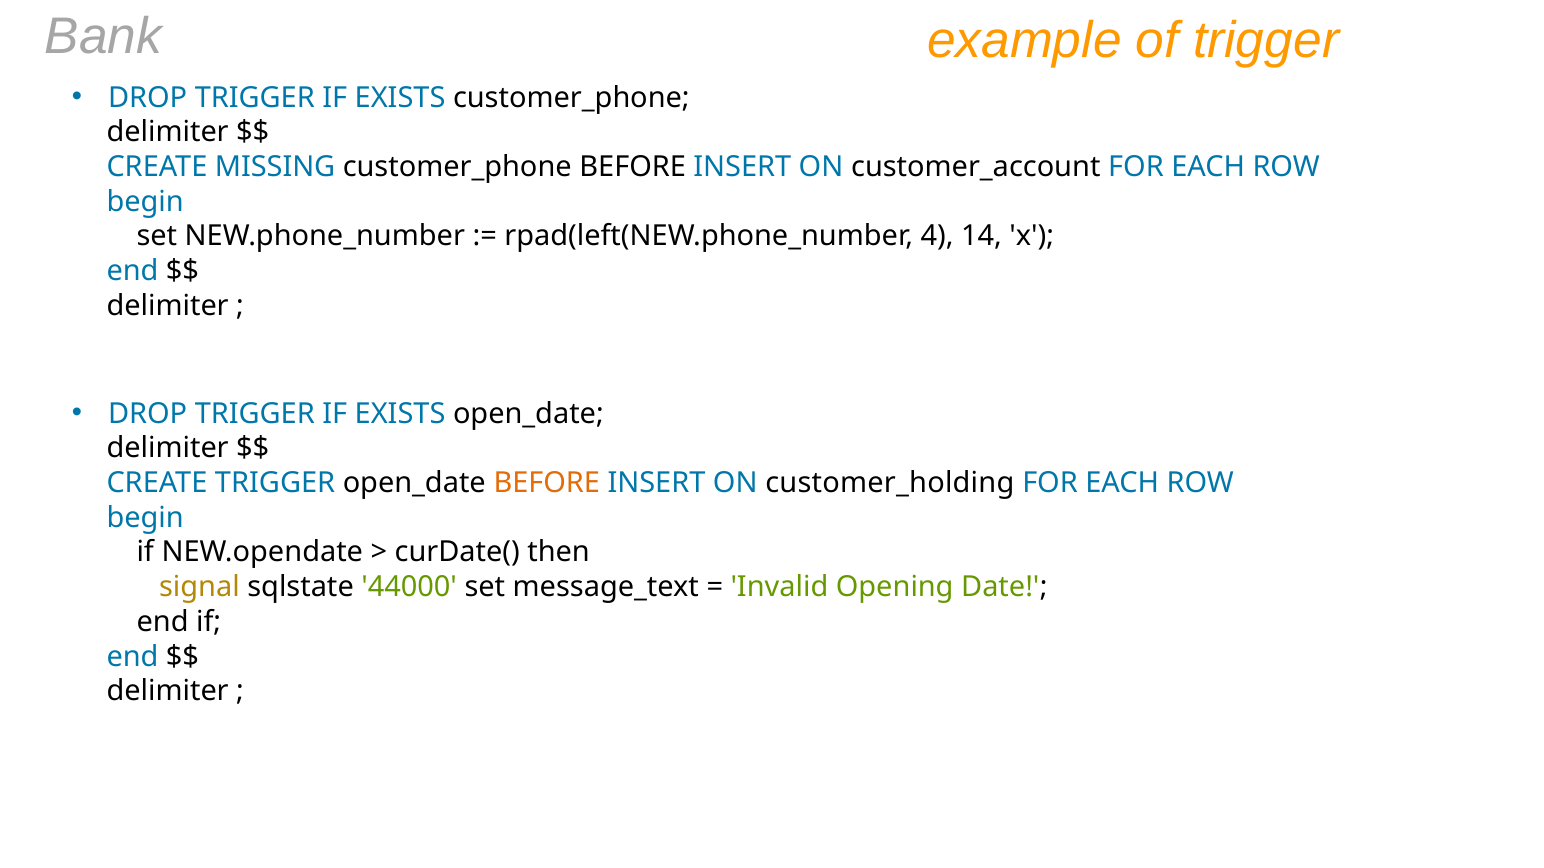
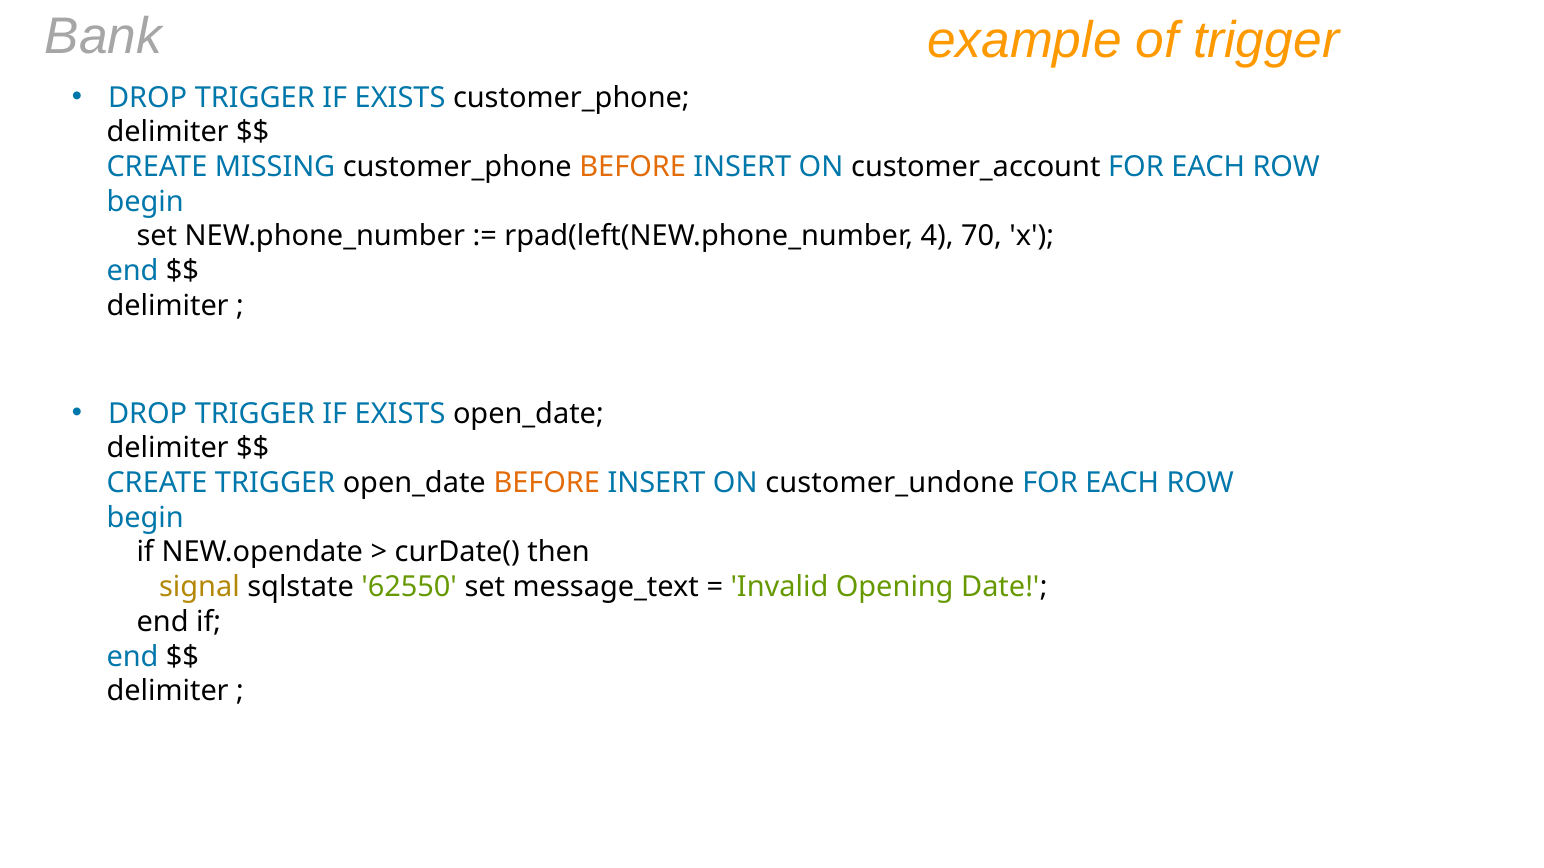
BEFORE at (633, 167) colour: black -> orange
14: 14 -> 70
customer_holding: customer_holding -> customer_undone
44000: 44000 -> 62550
